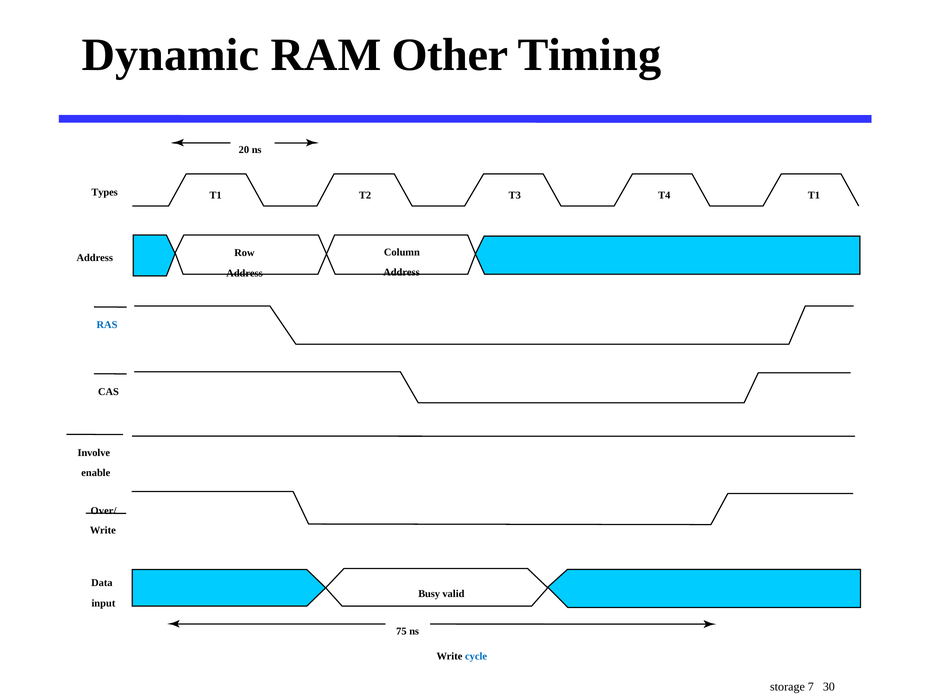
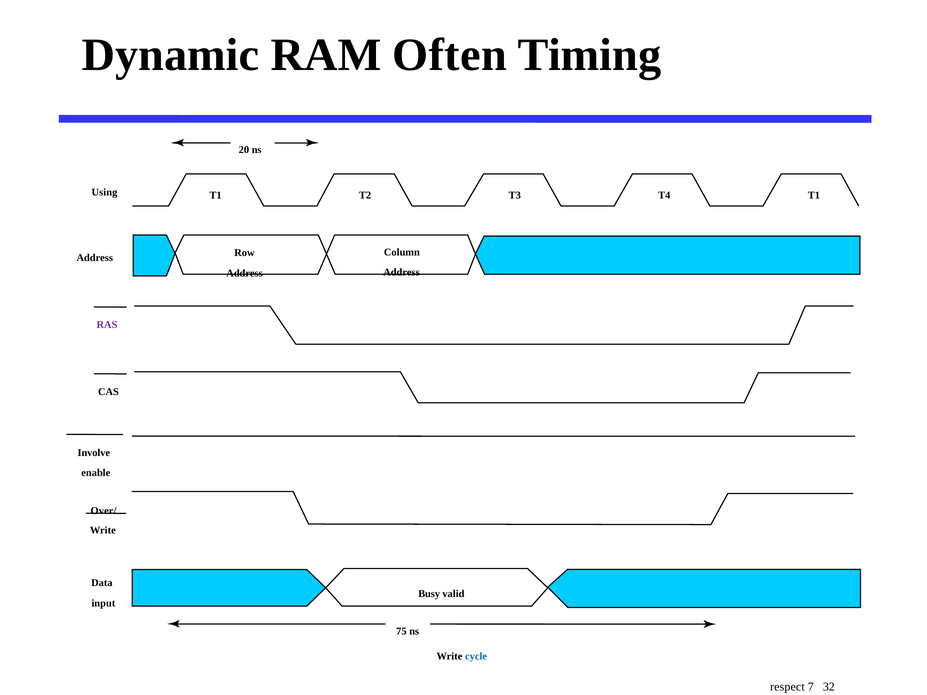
Other: Other -> Often
Types: Types -> Using
RAS colour: blue -> purple
storage: storage -> respect
30: 30 -> 32
